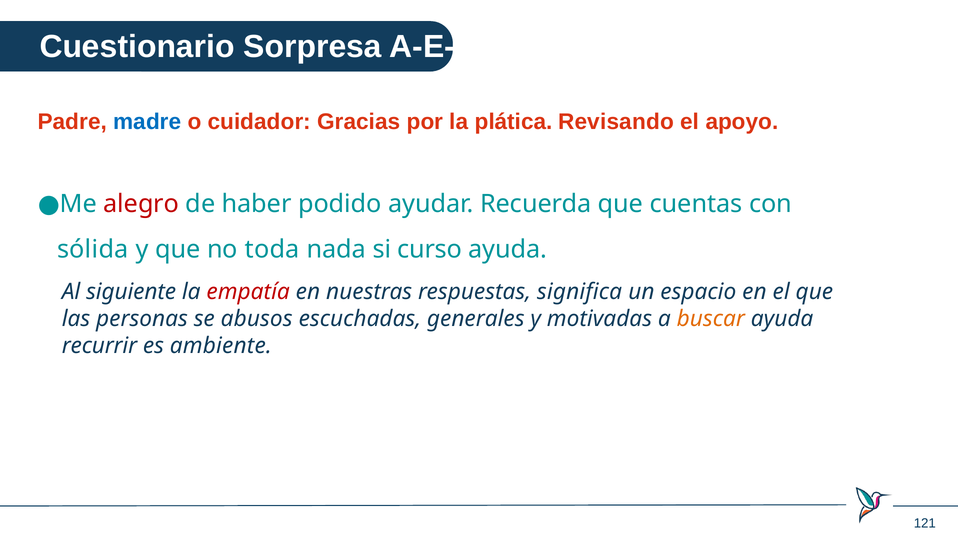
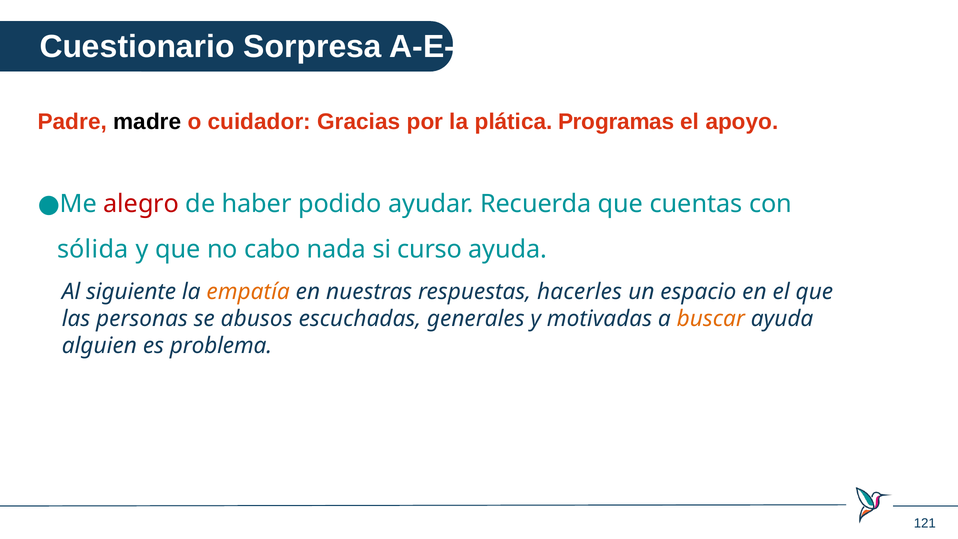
madre colour: blue -> black
Revisando: Revisando -> Programas
toda: toda -> cabo
empatía colour: red -> orange
significa: significa -> hacerles
recurrir: recurrir -> alguien
ambiente: ambiente -> problema
